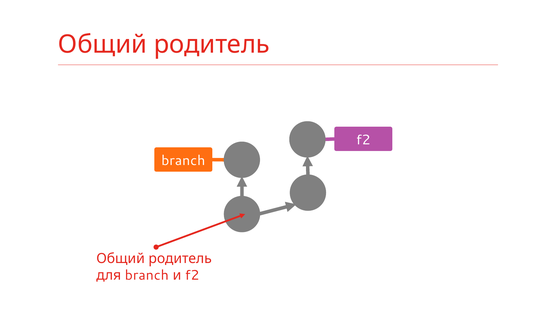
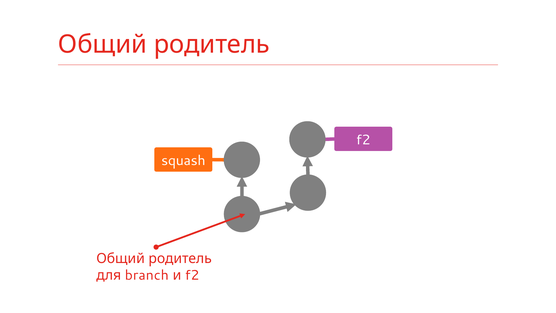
branch at (183, 160): branch -> squash
